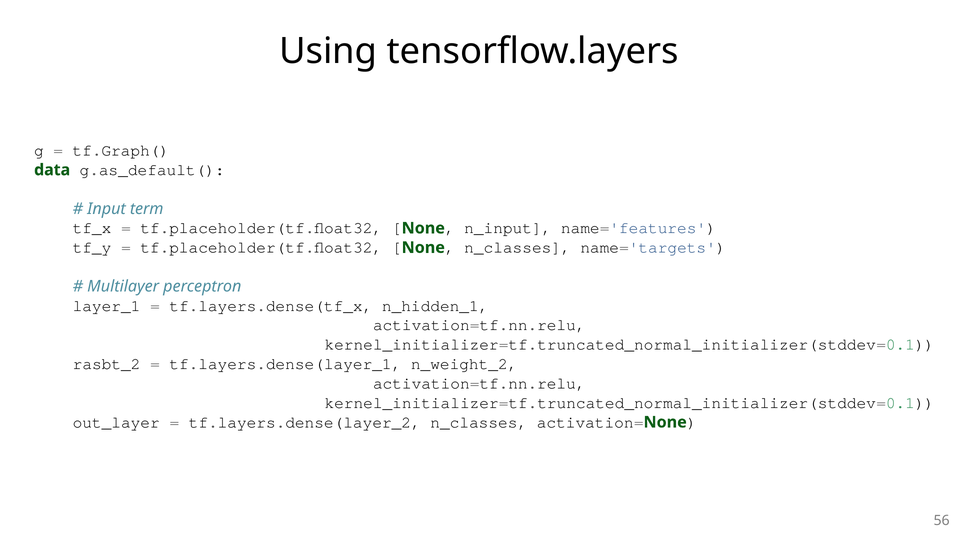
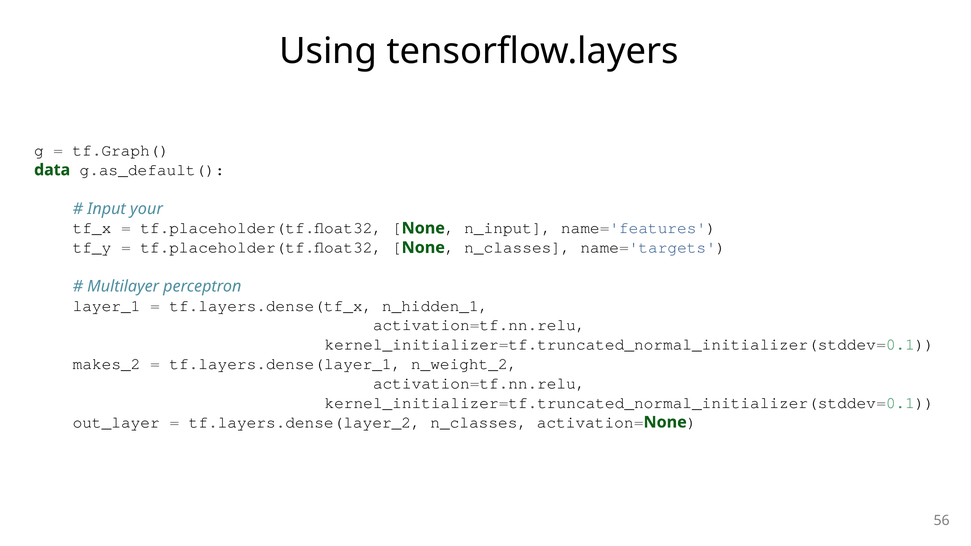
term: term -> your
rasbt_2: rasbt_2 -> makes_2
